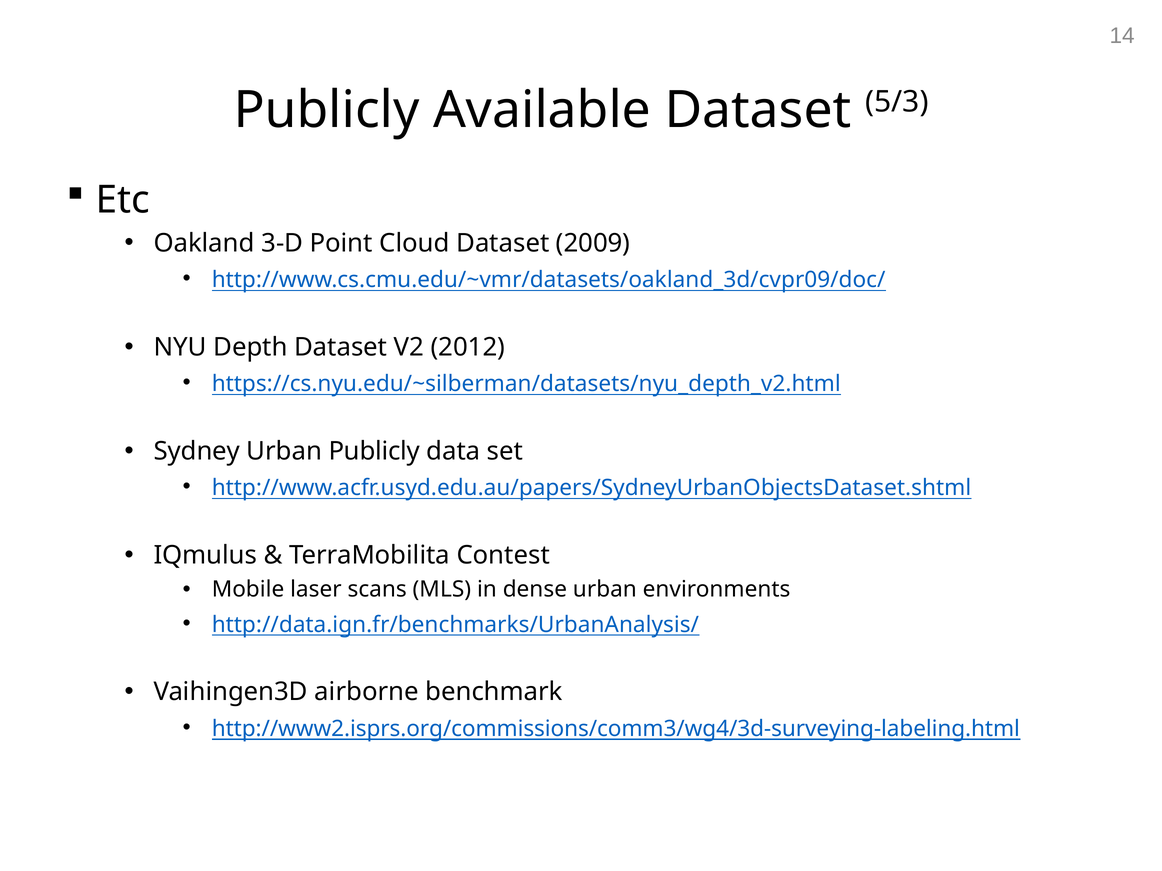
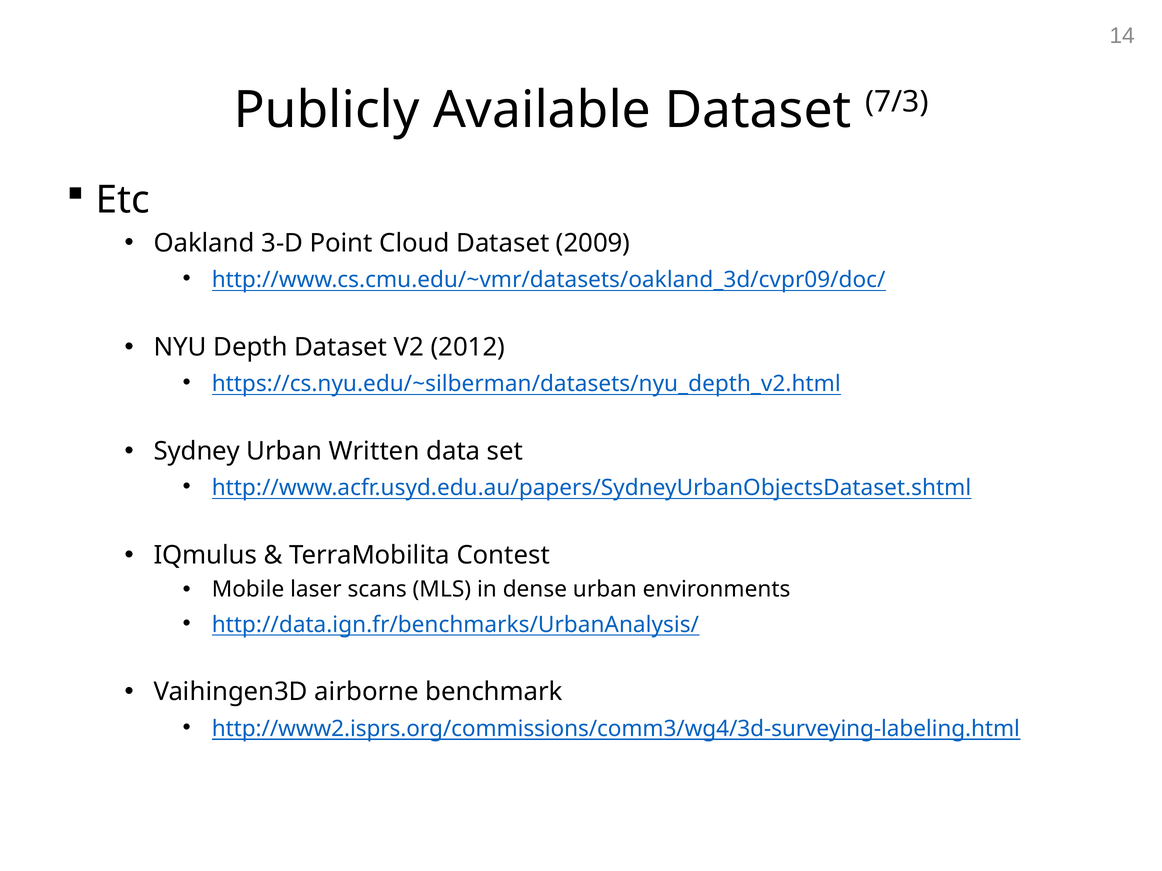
5/3: 5/3 -> 7/3
Urban Publicly: Publicly -> Written
